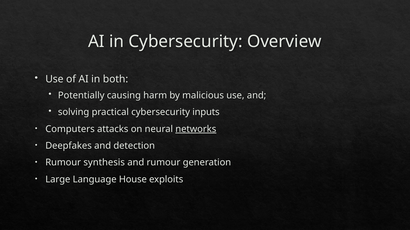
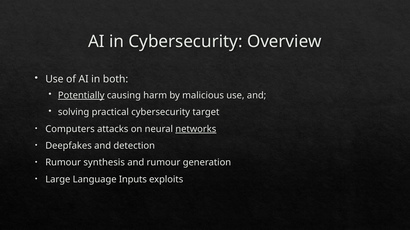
Potentially underline: none -> present
inputs: inputs -> target
House: House -> Inputs
